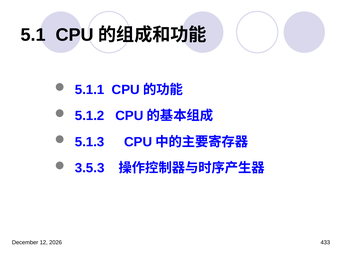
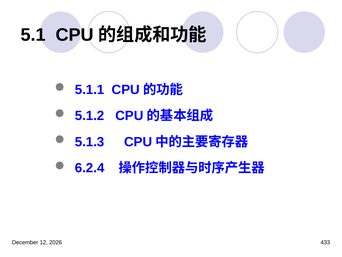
3.5.3: 3.5.3 -> 6.2.4
